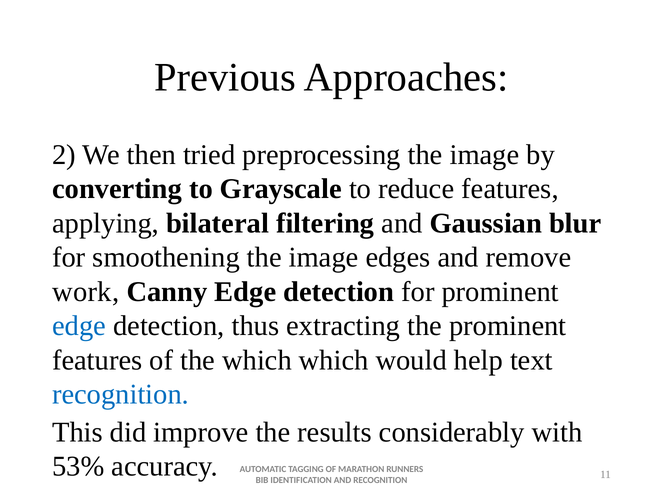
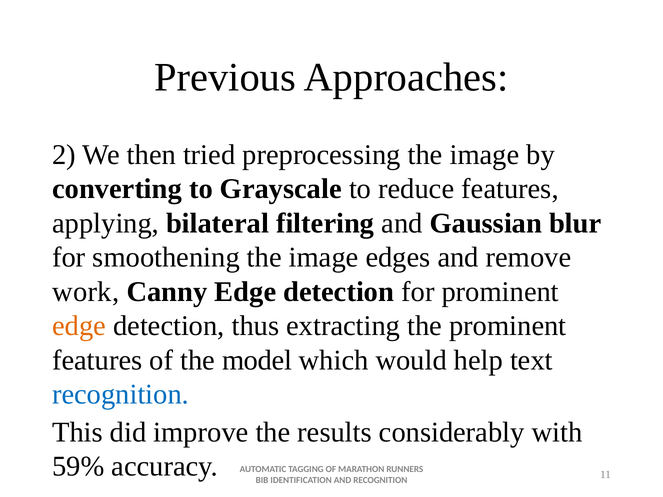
edge at (79, 326) colour: blue -> orange
the which: which -> model
53%: 53% -> 59%
